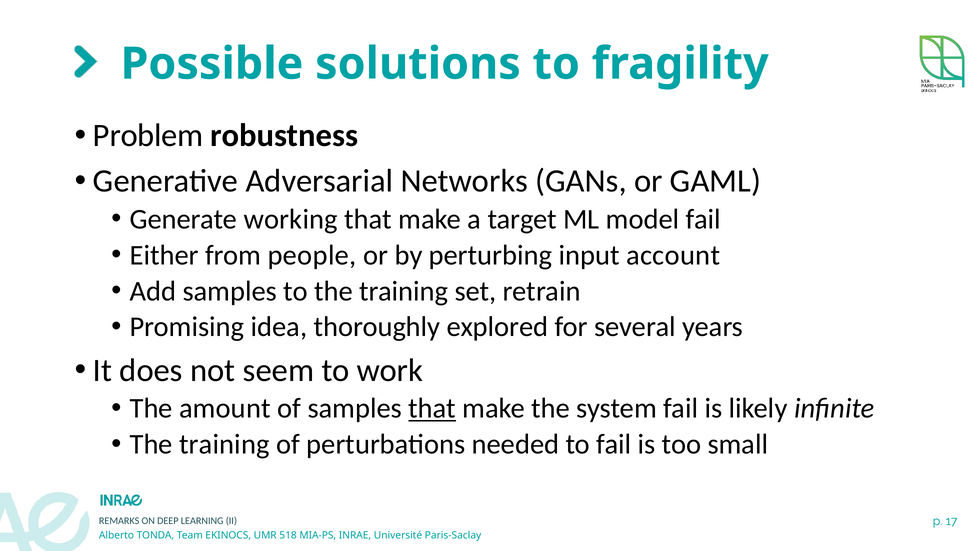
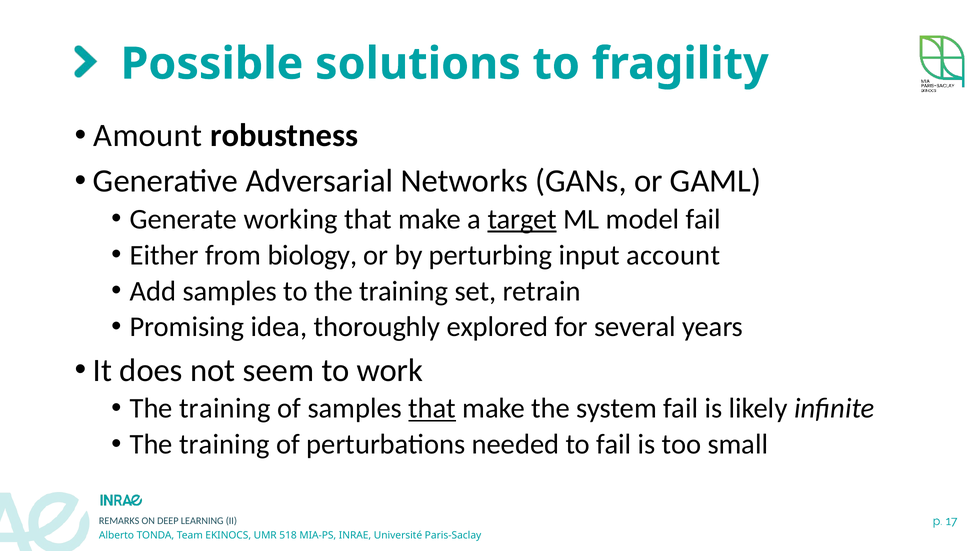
Problem: Problem -> Amount
target underline: none -> present
people: people -> biology
amount at (225, 408): amount -> training
